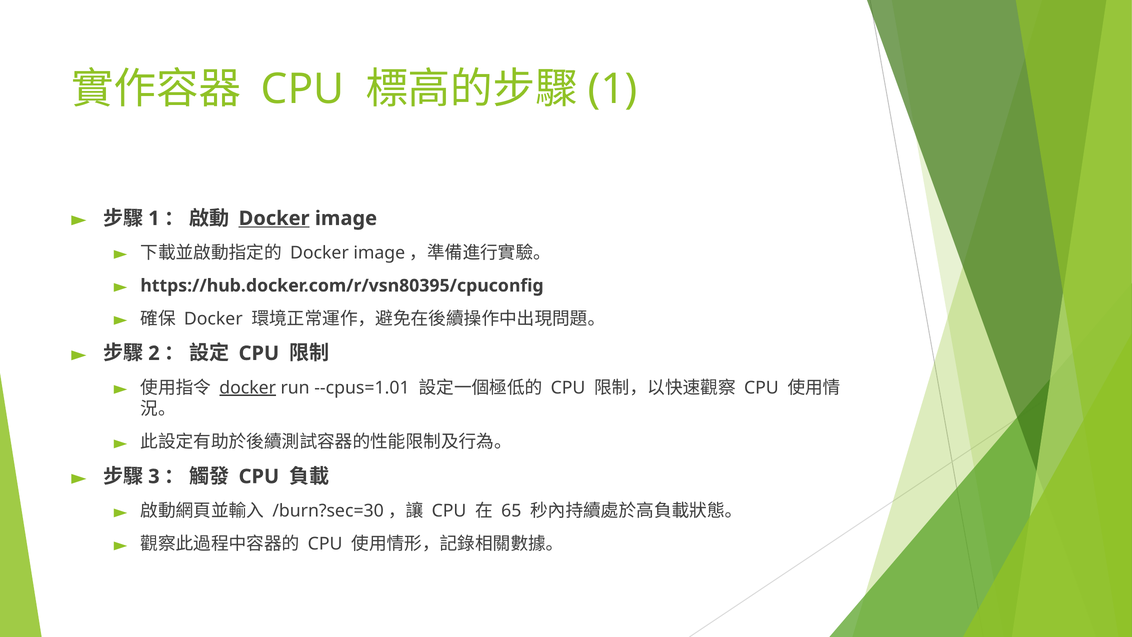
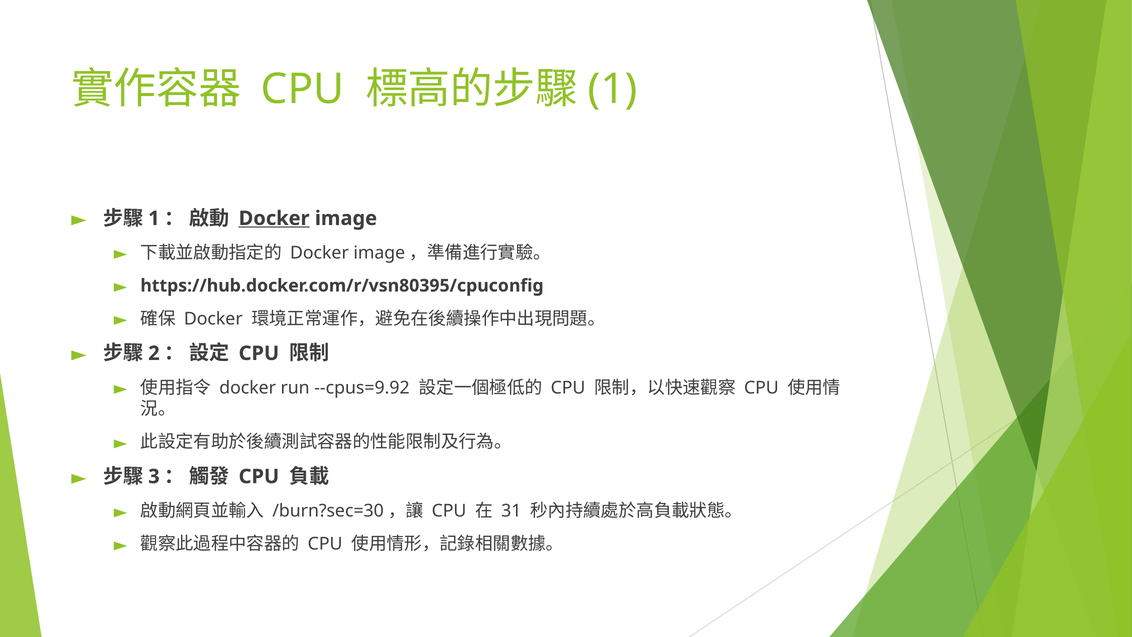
docker at (248, 388) underline: present -> none
--cpus=1.01: --cpus=1.01 -> --cpus=9.92
65: 65 -> 31
